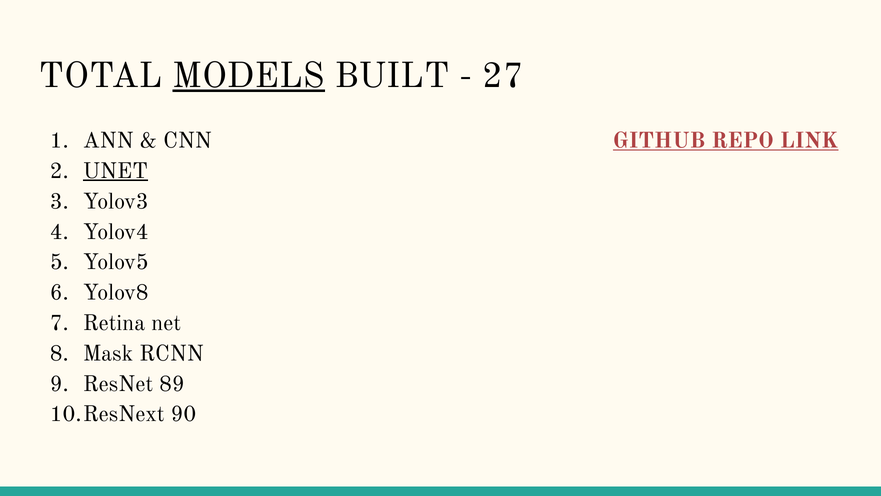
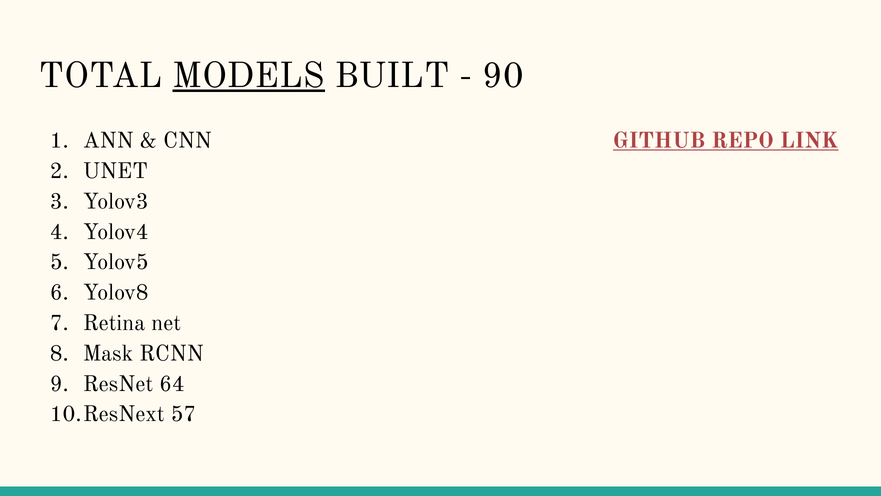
27: 27 -> 90
UNET underline: present -> none
89: 89 -> 64
90: 90 -> 57
